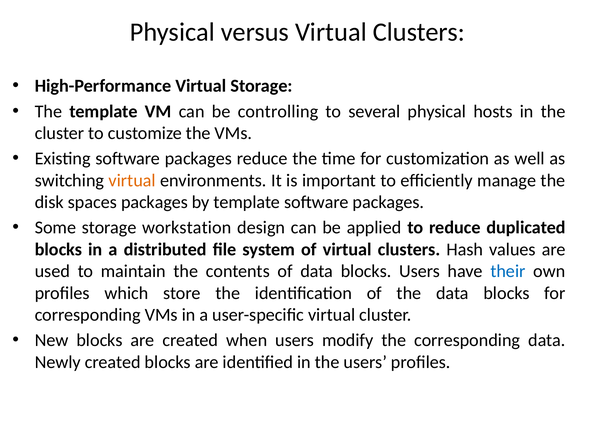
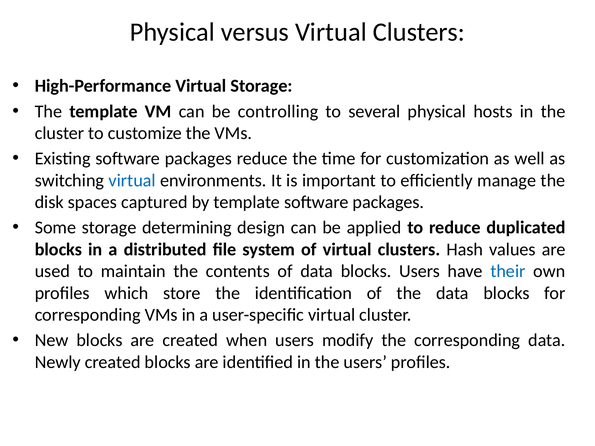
virtual at (132, 181) colour: orange -> blue
spaces packages: packages -> captured
workstation: workstation -> determining
